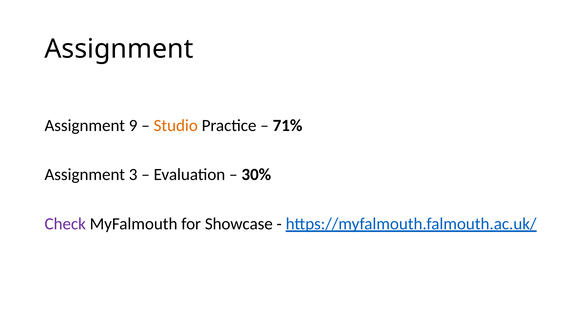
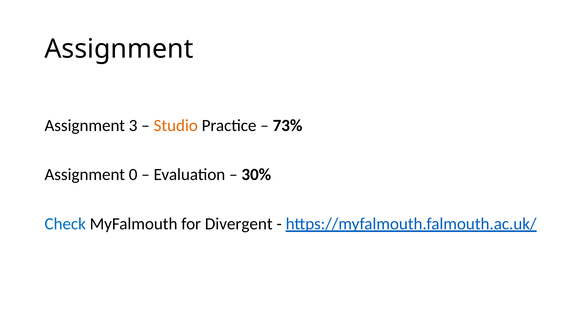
9: 9 -> 3
71%: 71% -> 73%
3: 3 -> 0
Check colour: purple -> blue
Showcase: Showcase -> Divergent
